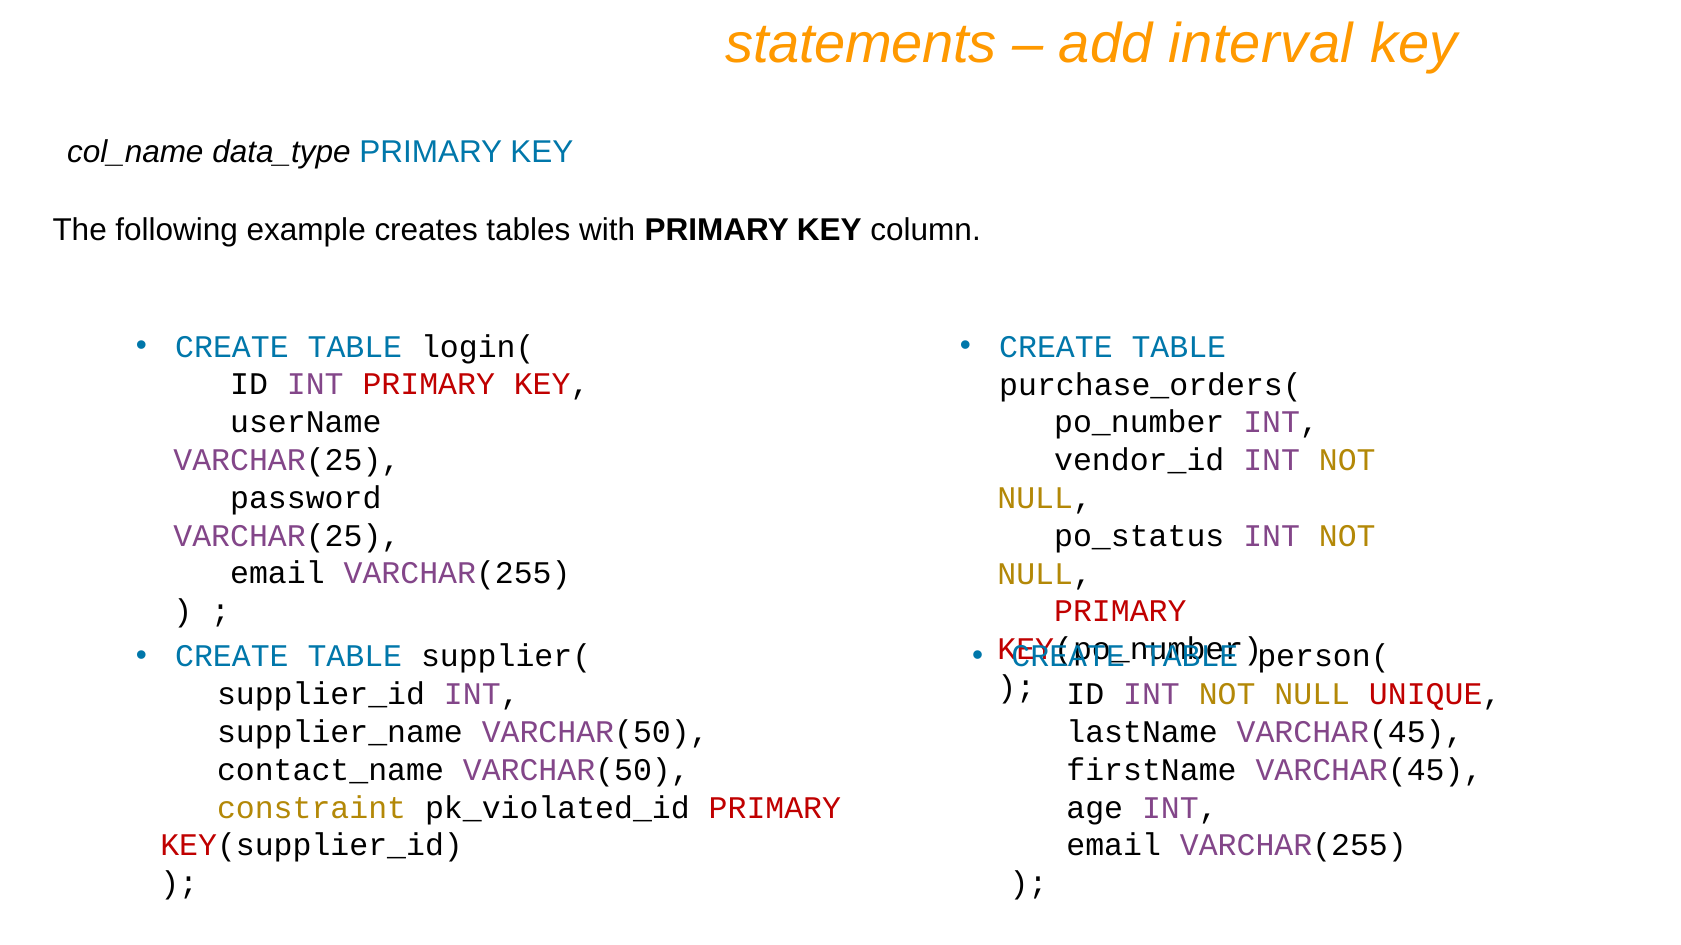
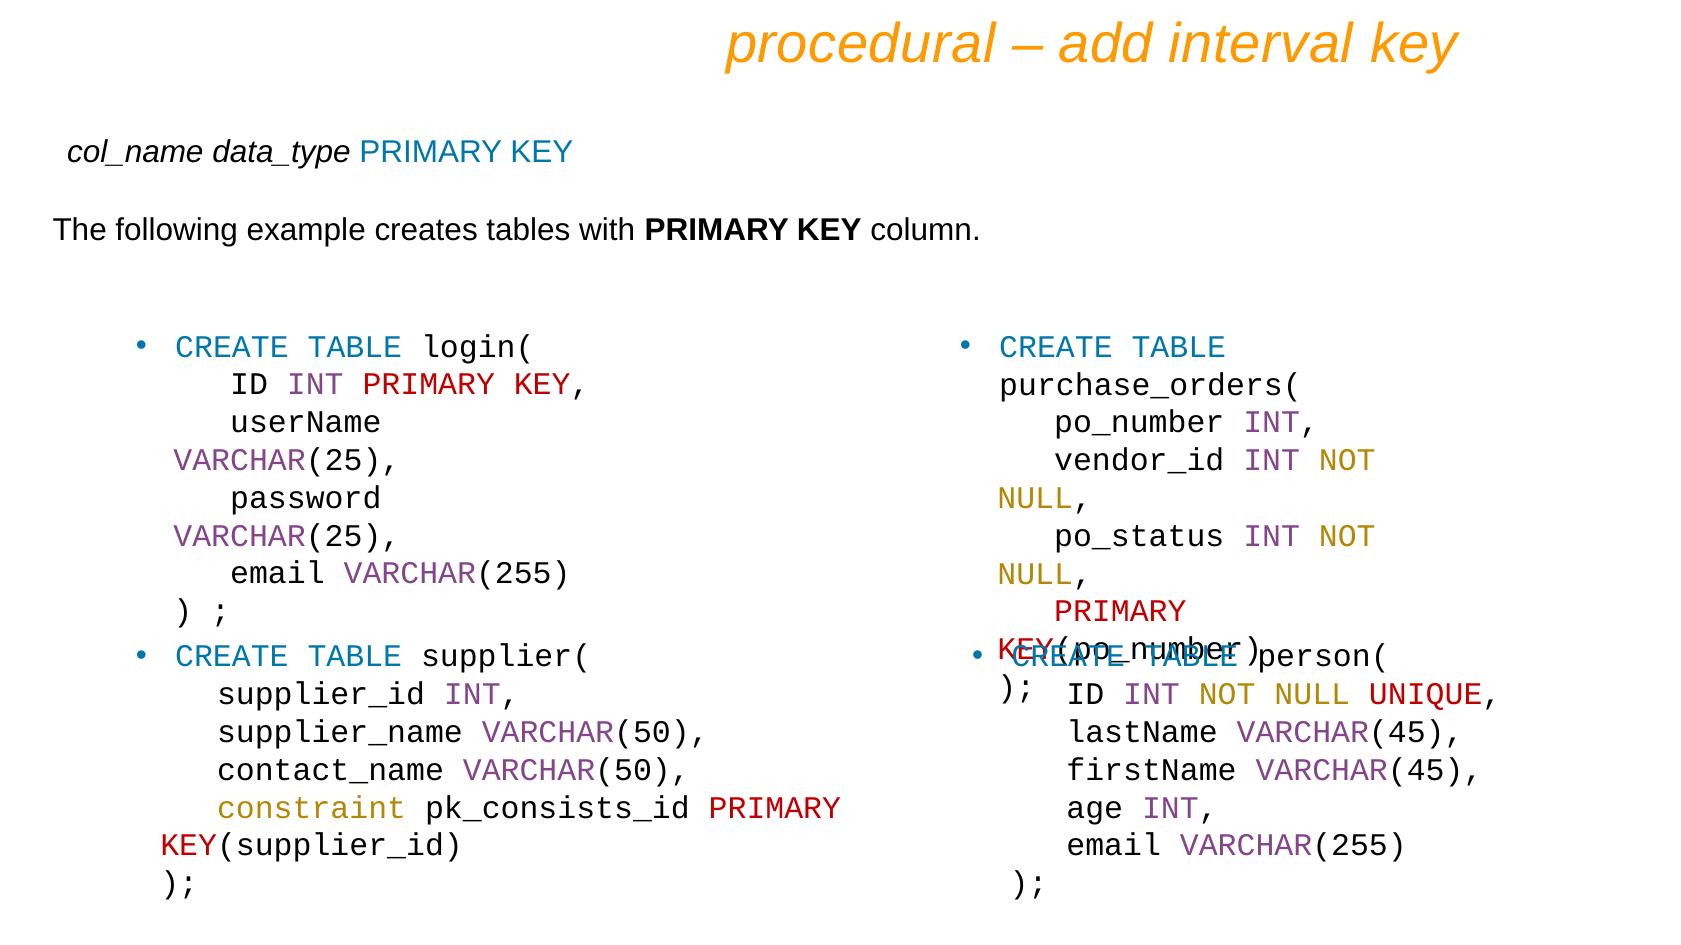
statements: statements -> procedural
pk_violated_id: pk_violated_id -> pk_consists_id
